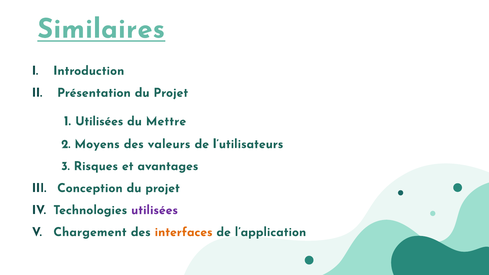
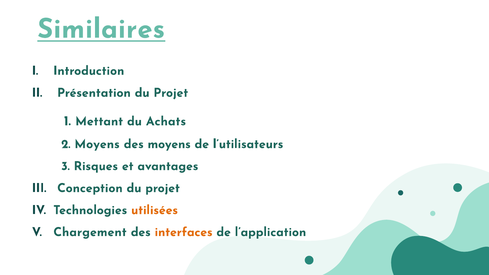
1 Utilisées: Utilisées -> Mettant
Mettre: Mettre -> Achats
des valeurs: valeurs -> moyens
utilisées at (155, 210) colour: purple -> orange
